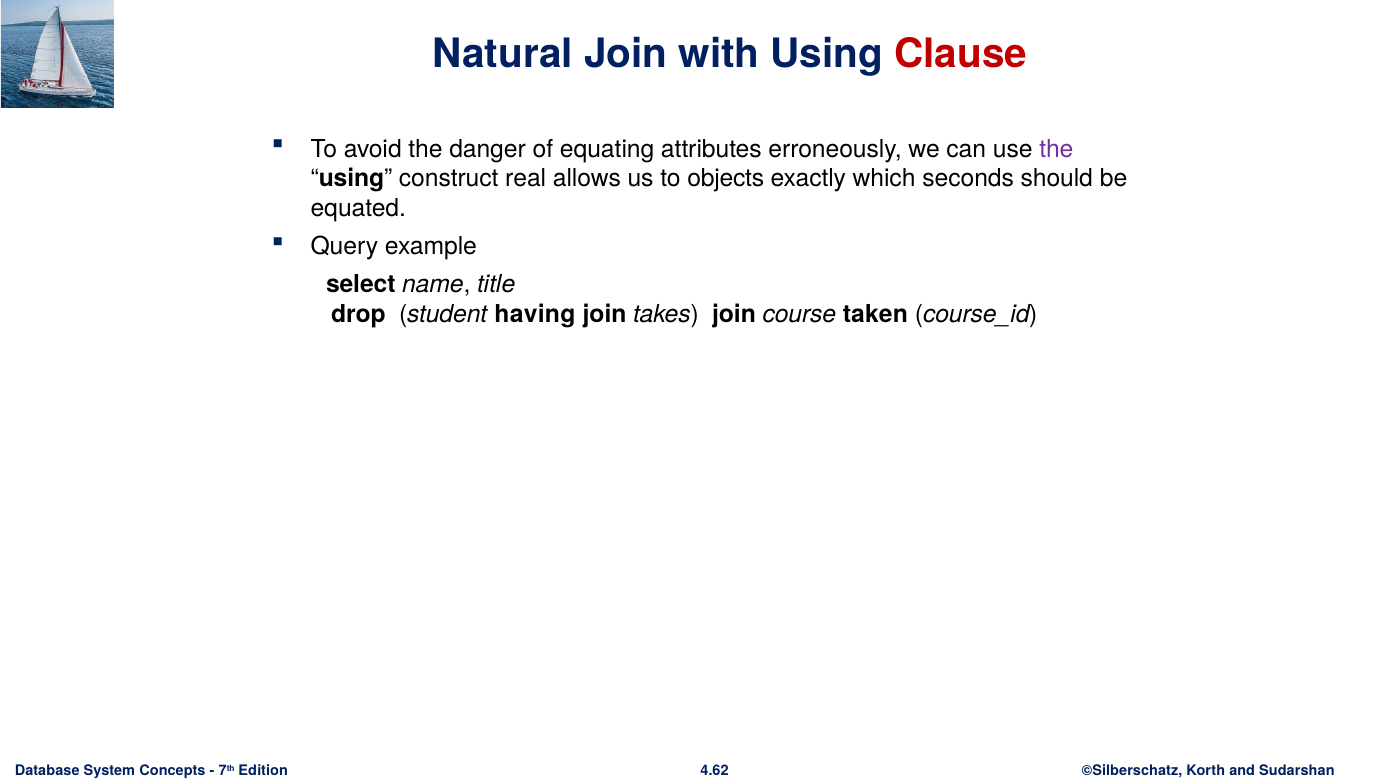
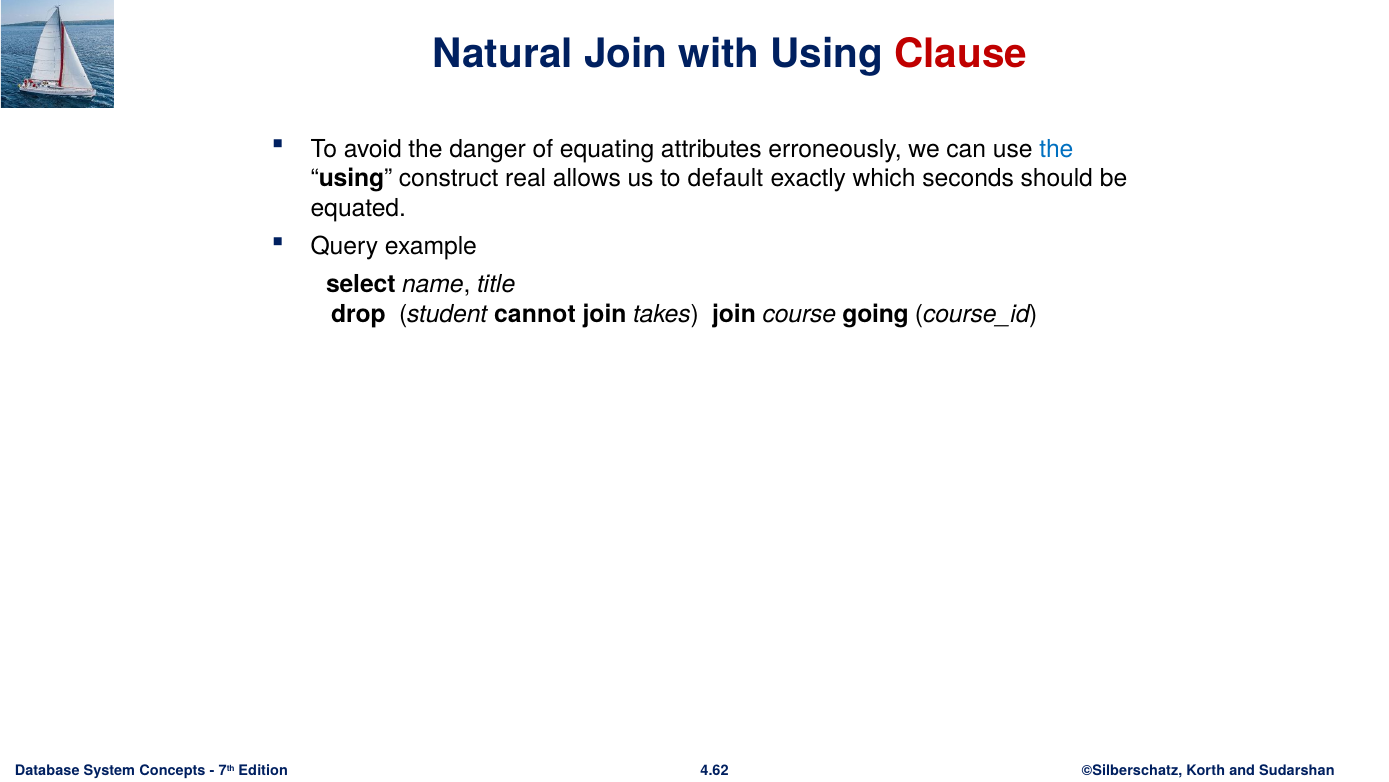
the at (1056, 149) colour: purple -> blue
objects: objects -> default
having: having -> cannot
taken: taken -> going
